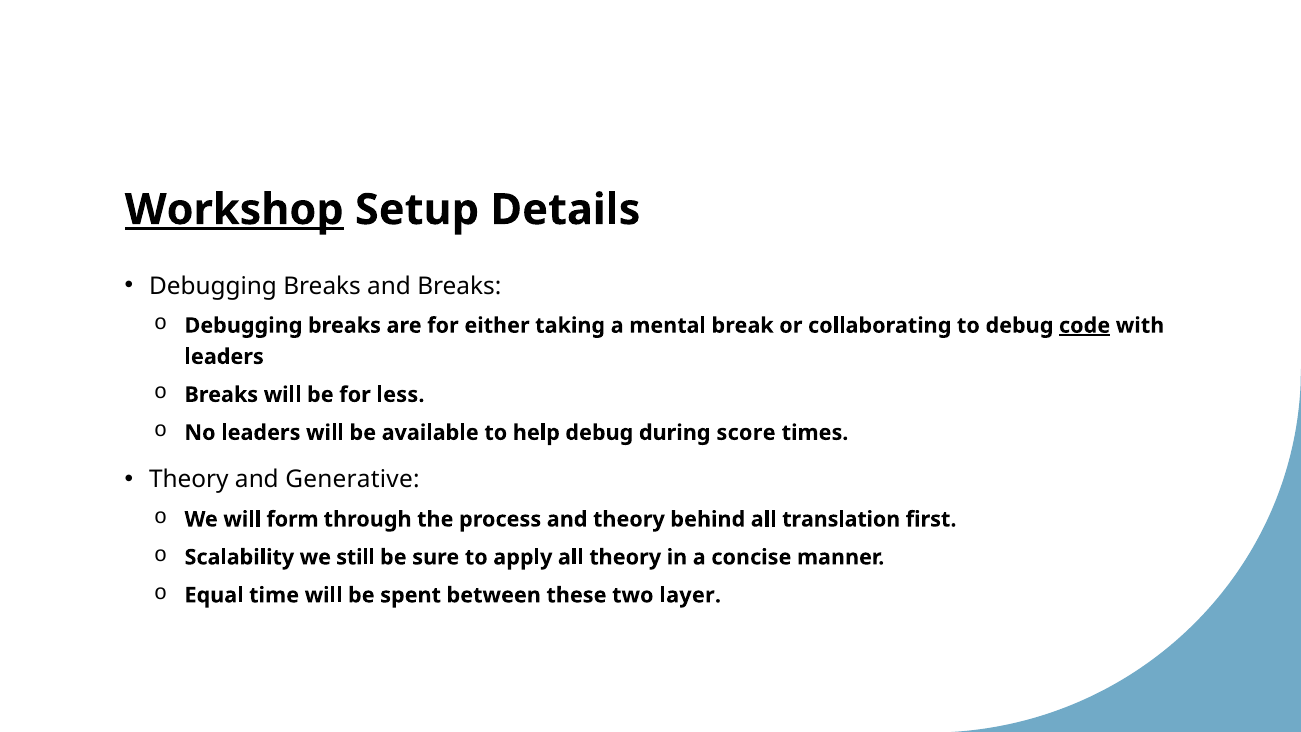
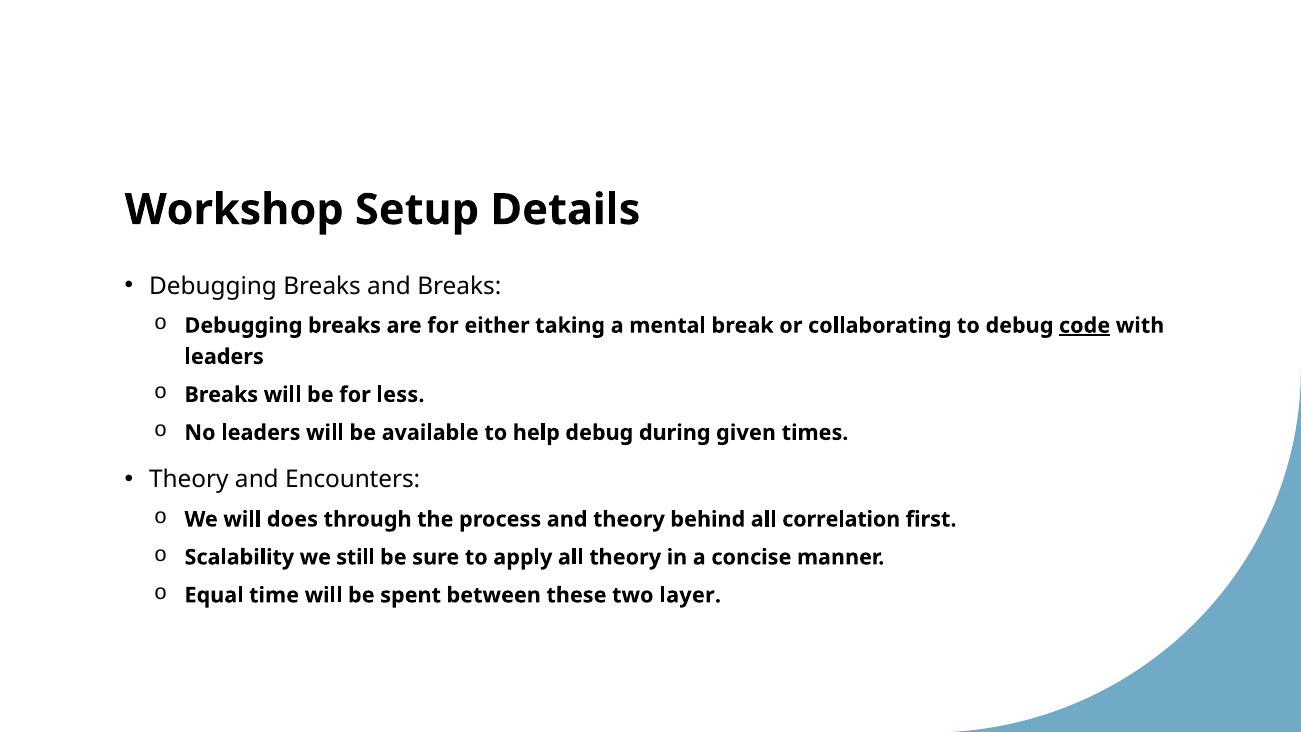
Workshop underline: present -> none
score: score -> given
Generative: Generative -> Encounters
form: form -> does
translation: translation -> correlation
